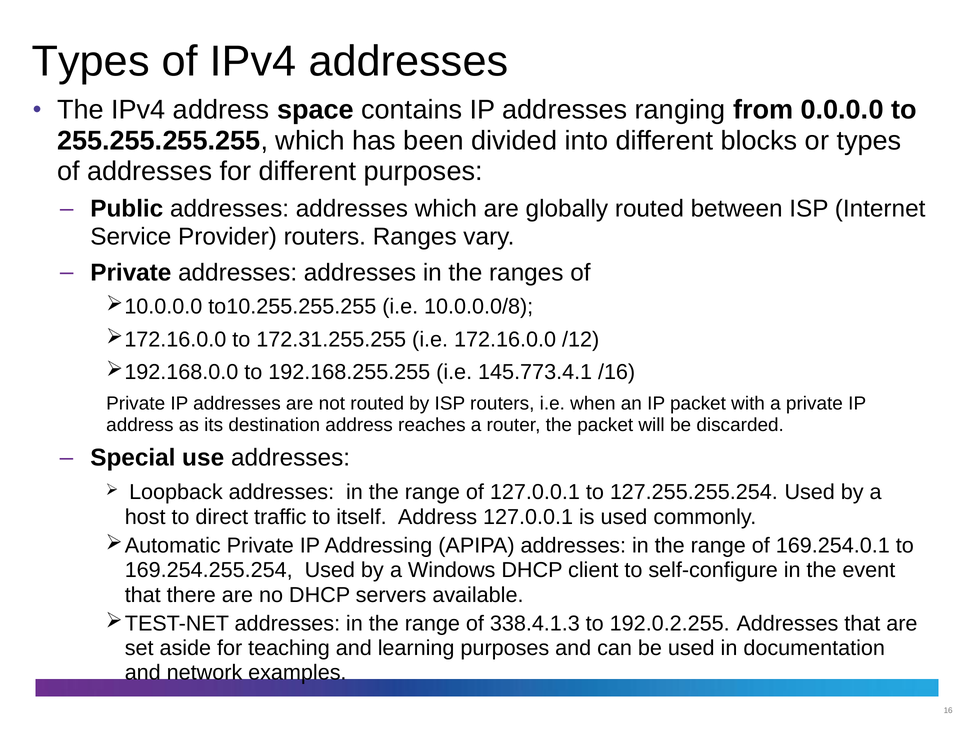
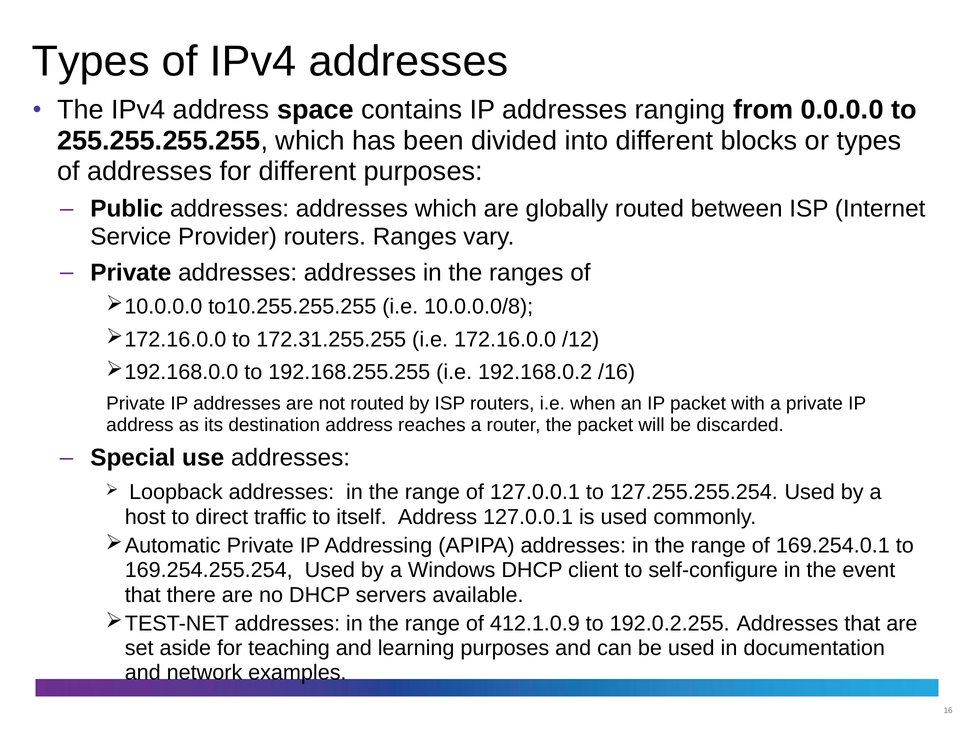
145.773.4.1: 145.773.4.1 -> 192.168.0.2
338.4.1.3: 338.4.1.3 -> 412.1.0.9
